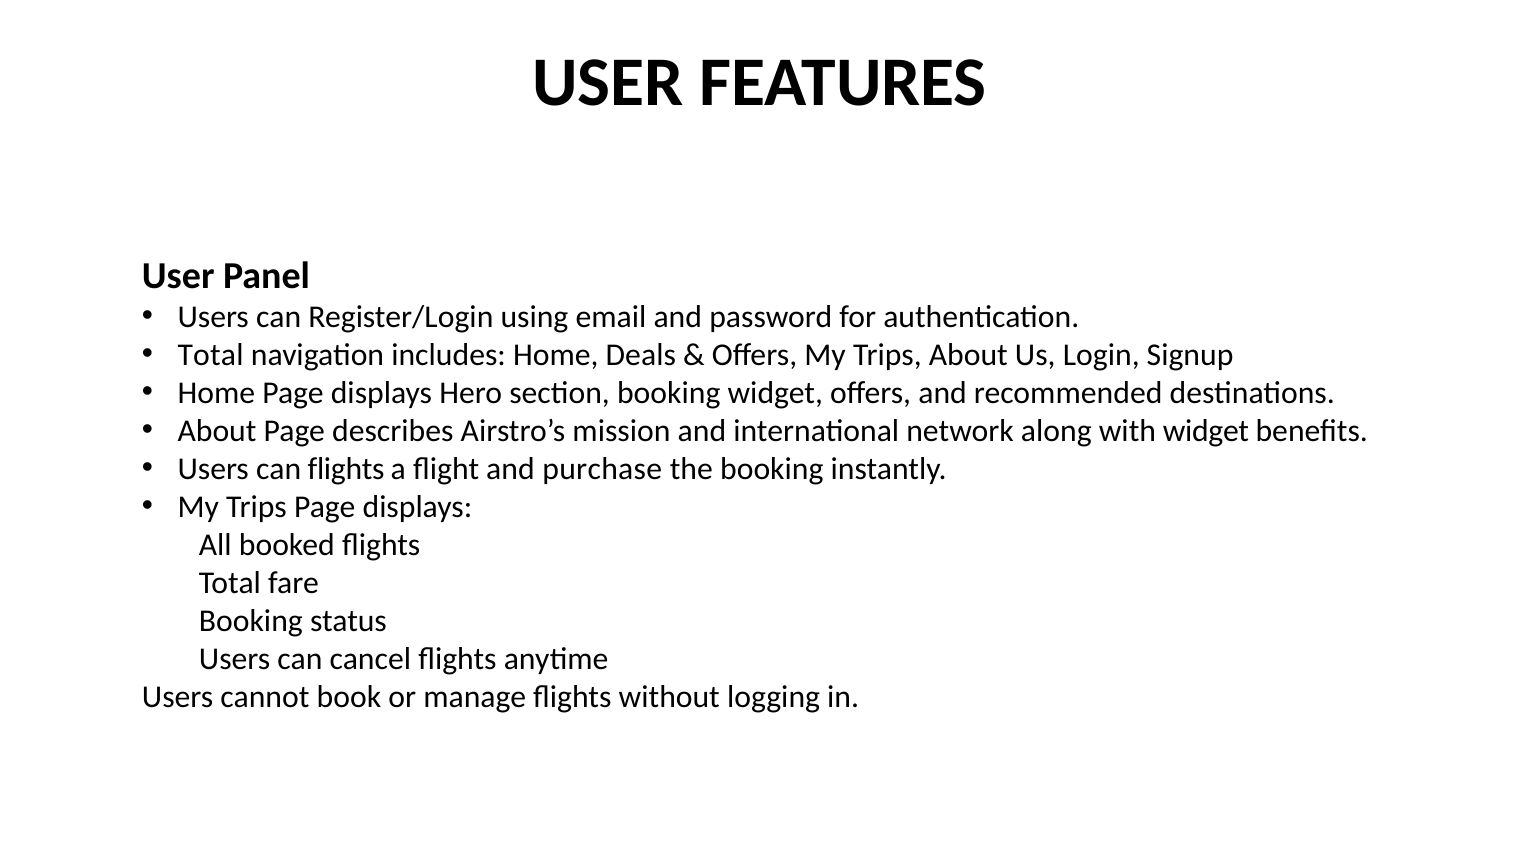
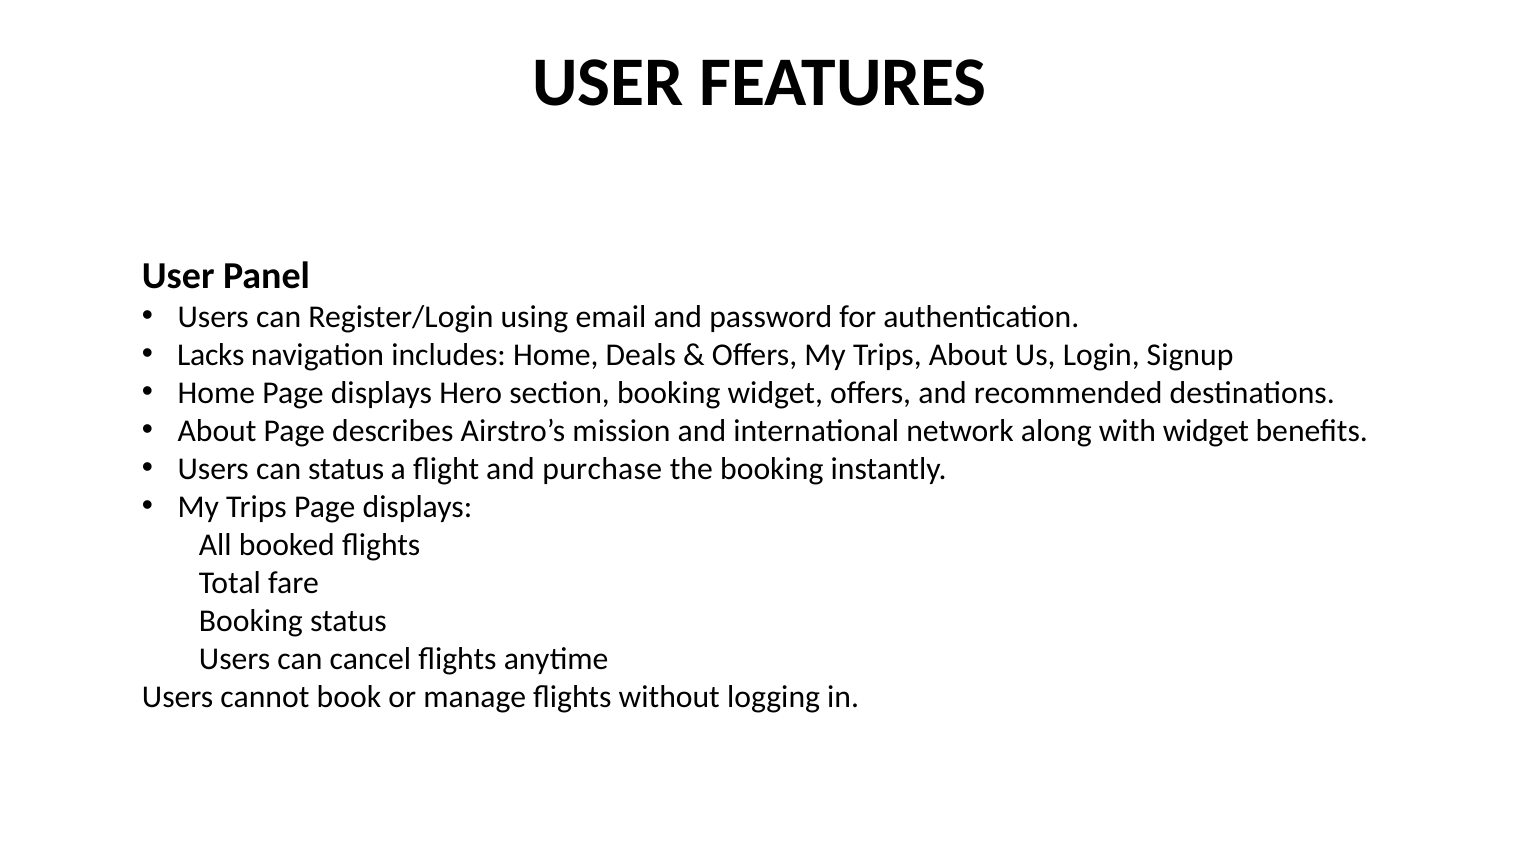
Total at (211, 355): Total -> Lacks
can flights: flights -> status
